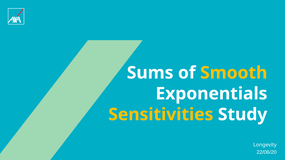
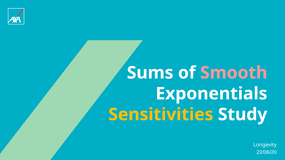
Smooth colour: yellow -> pink
